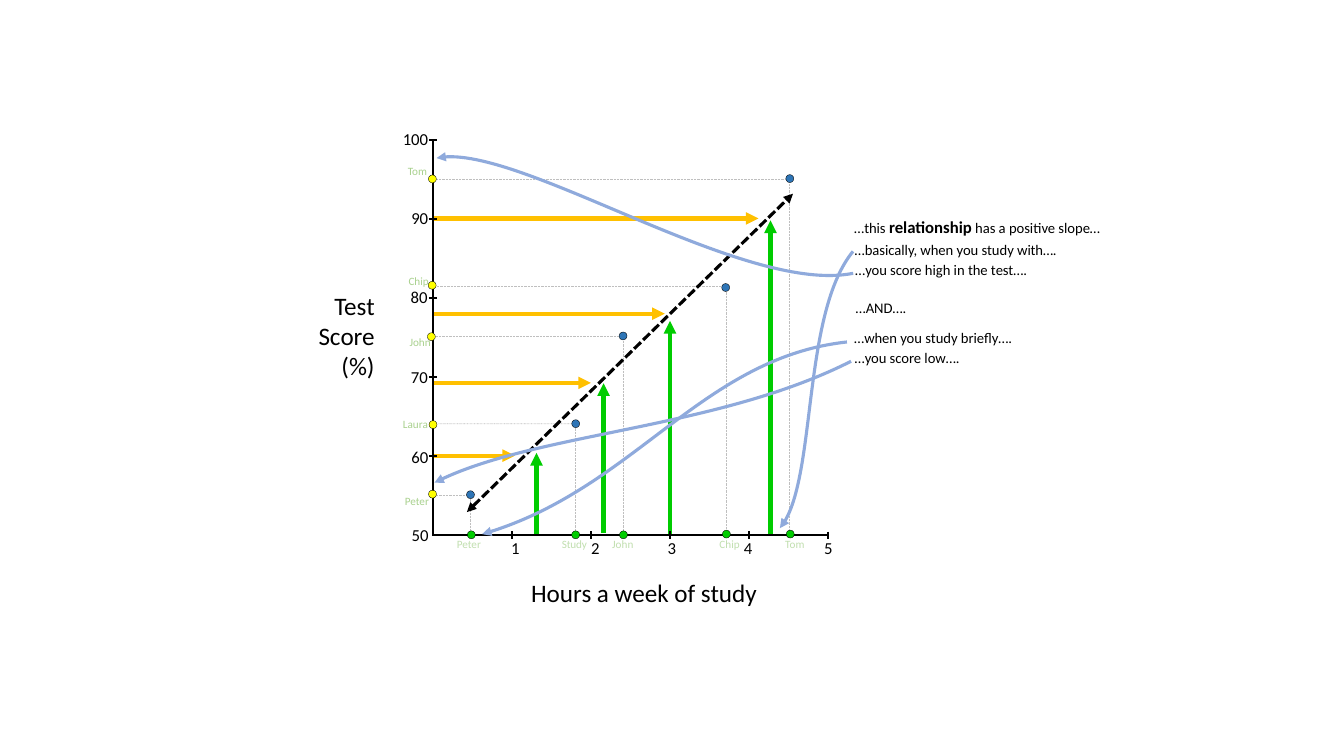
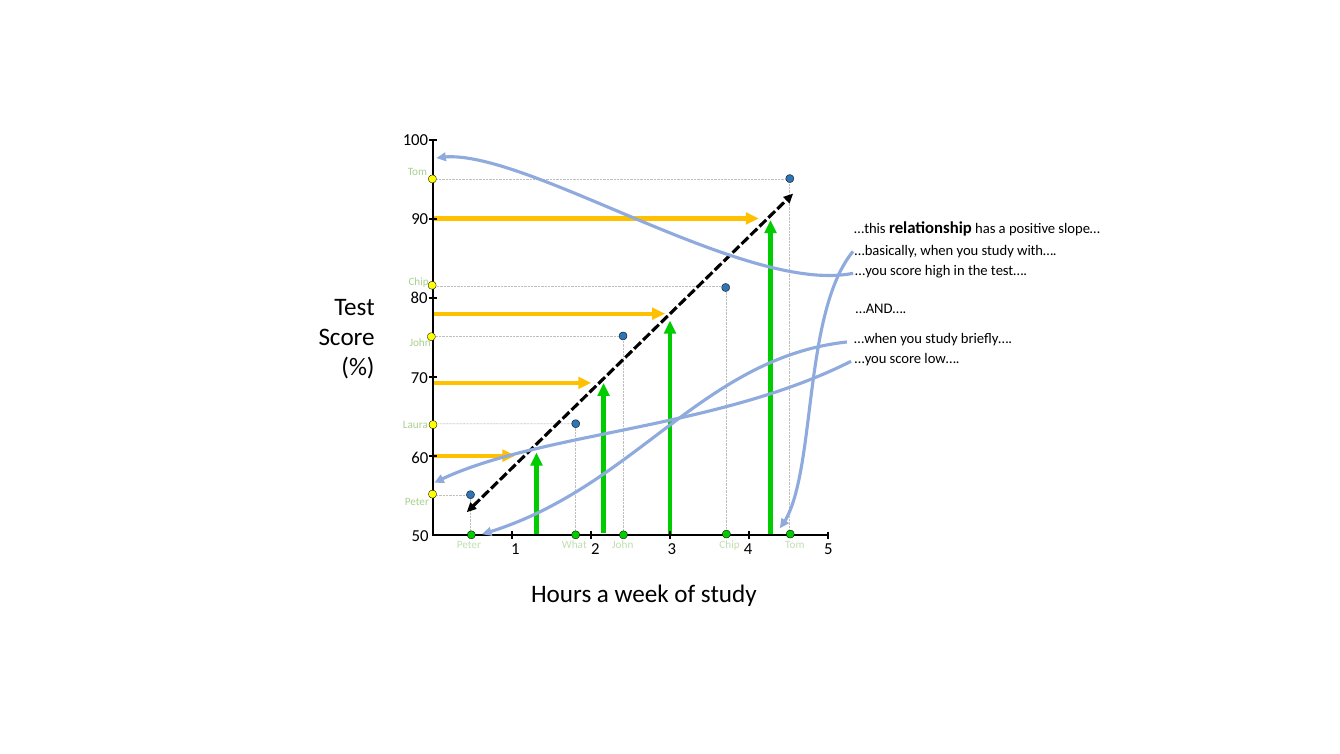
Peter Study: Study -> What
